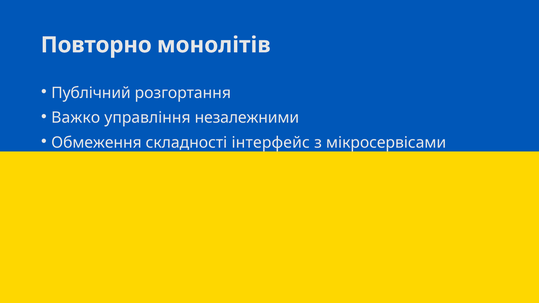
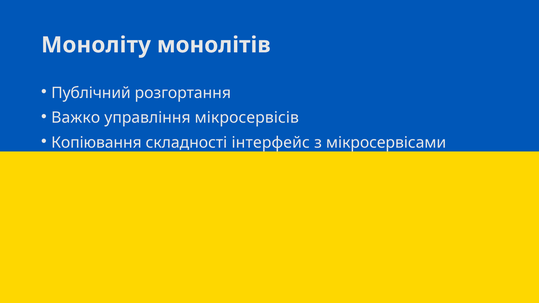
Повторно: Повторно -> Моноліту
незалежними: незалежними -> мікросервісів
Обмеження: Обмеження -> Копіювання
